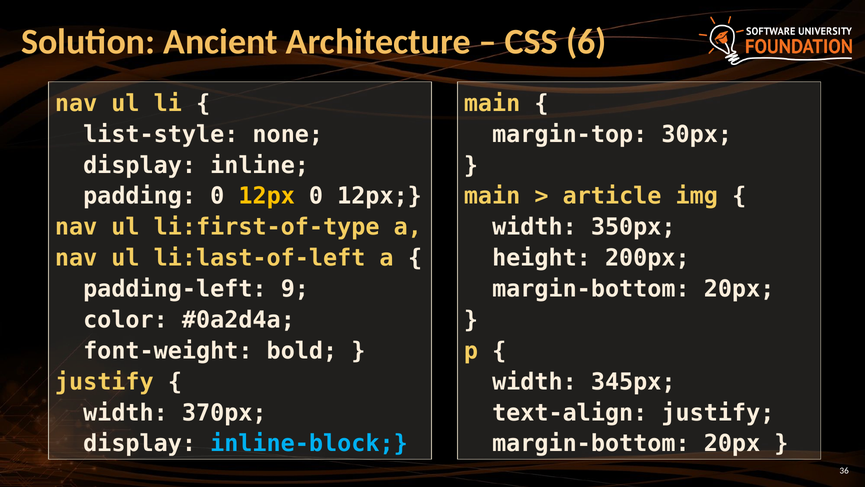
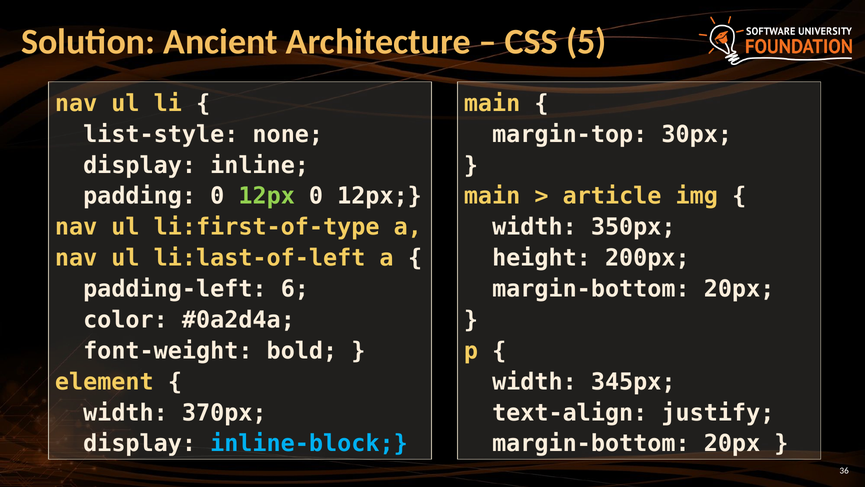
6: 6 -> 5
12px at (267, 196) colour: yellow -> light green
9: 9 -> 6
justify at (104, 382): justify -> element
